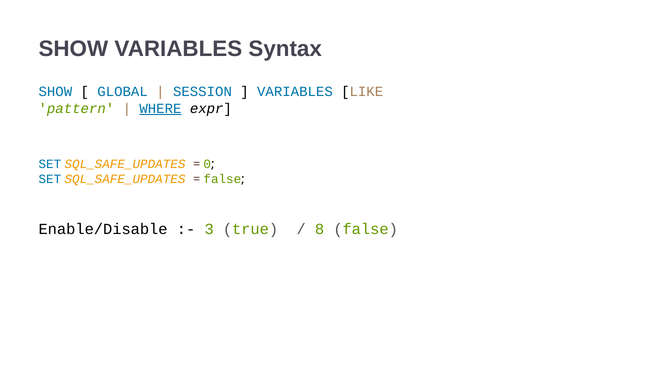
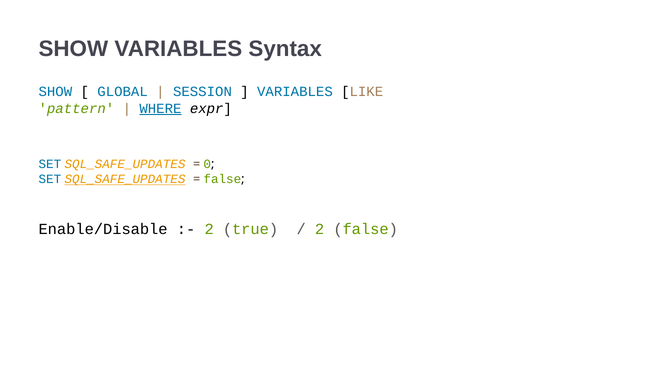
SQL_SAFE_UPDATES at (125, 179) underline: none -> present
3 at (209, 229): 3 -> 2
8 at (320, 229): 8 -> 2
